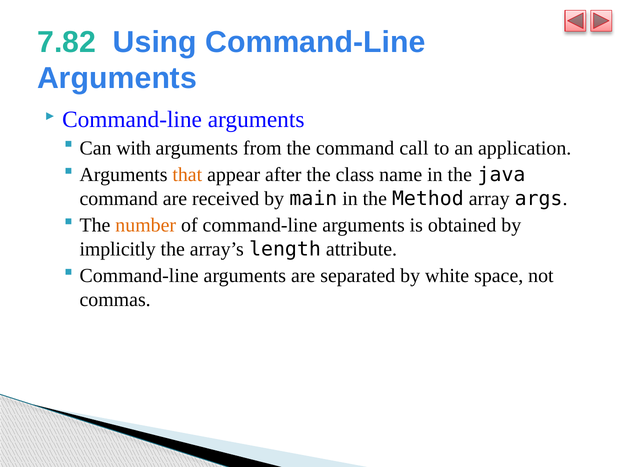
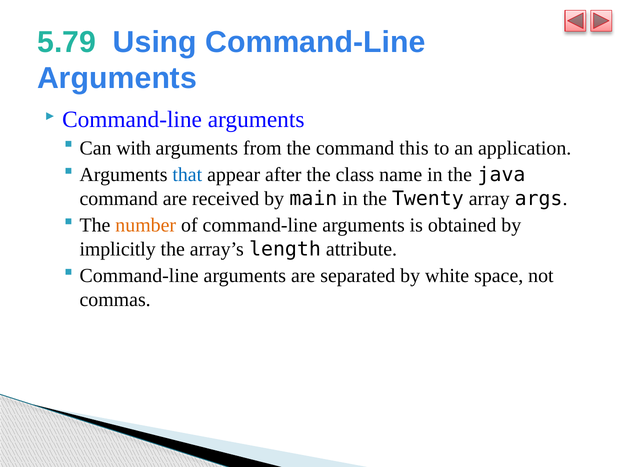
7.82: 7.82 -> 5.79
call: call -> this
that colour: orange -> blue
Method: Method -> Twenty
